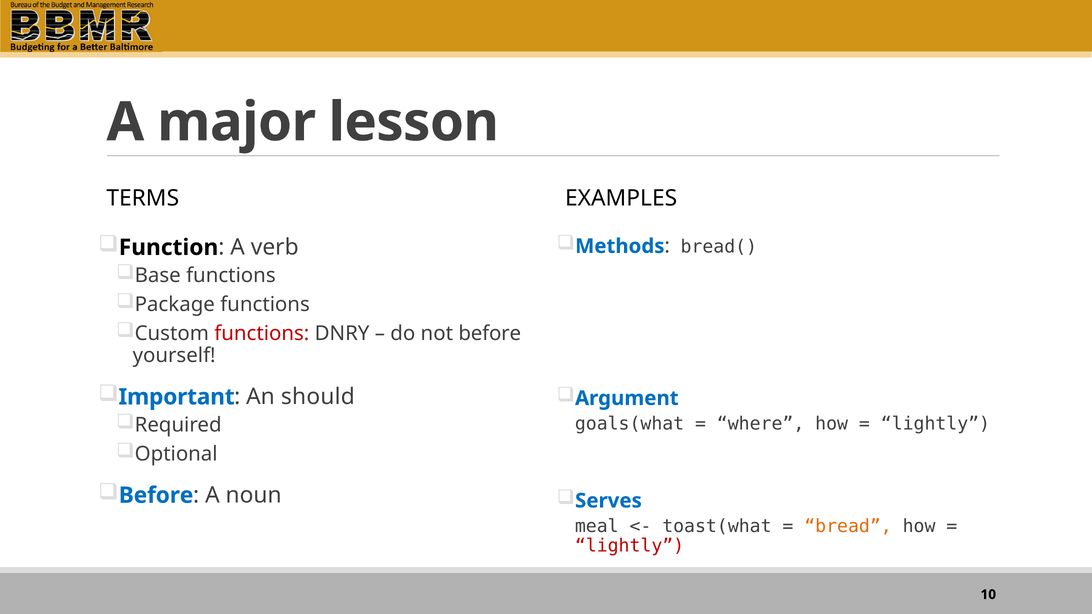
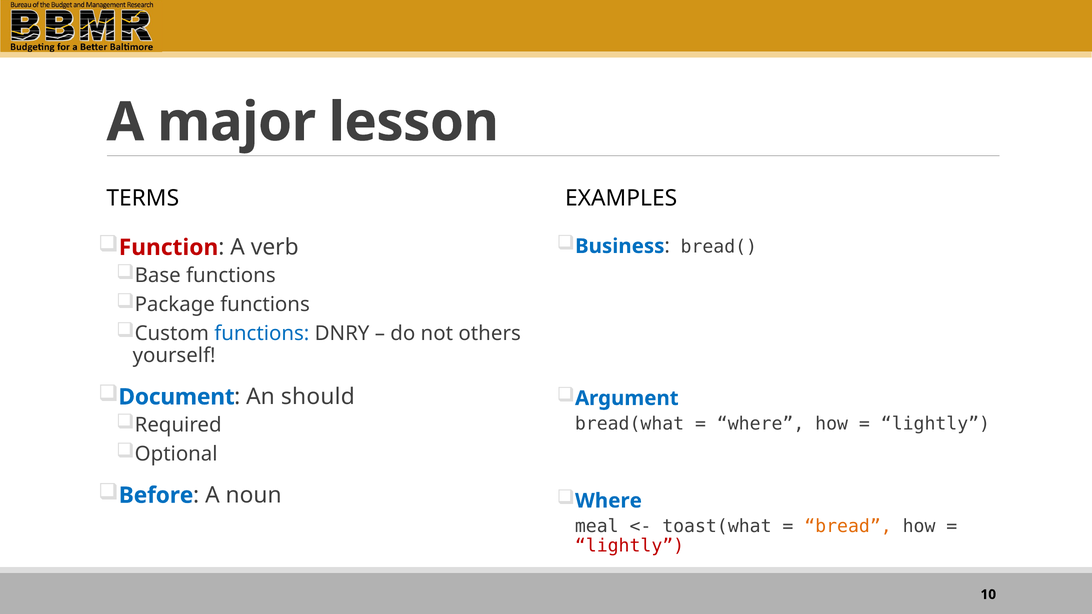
Function colour: black -> red
Methods: Methods -> Business
functions at (262, 333) colour: red -> blue
not before: before -> others
Important: Important -> Document
goals(what: goals(what -> bread(what
Serves at (608, 501): Serves -> Where
